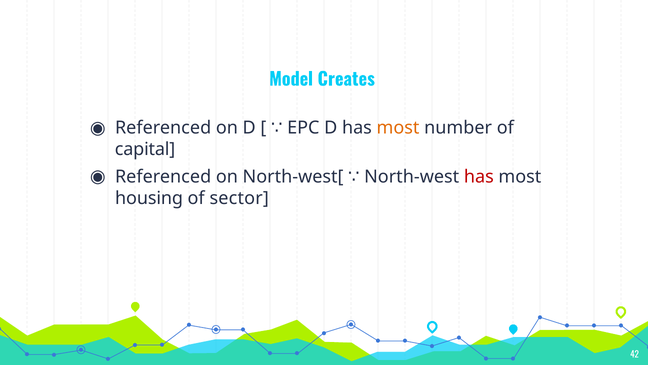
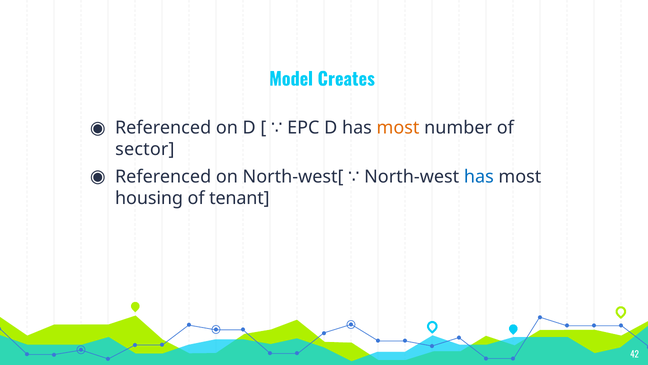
capital: capital -> sector
has at (479, 176) colour: red -> blue
sector: sector -> tenant
